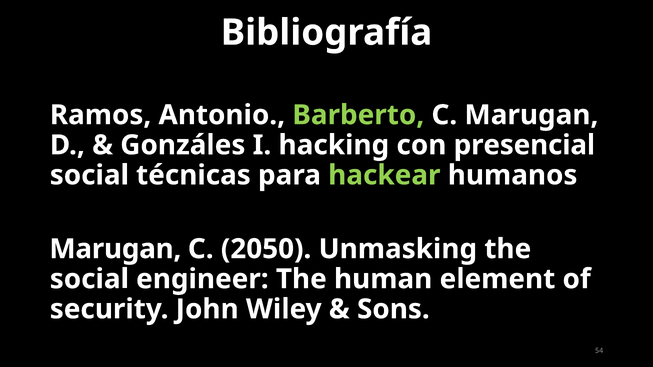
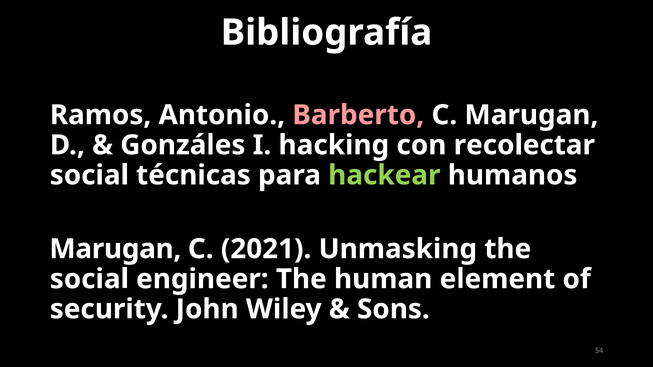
Barberto colour: light green -> pink
presencial: presencial -> recolectar
2050: 2050 -> 2021
